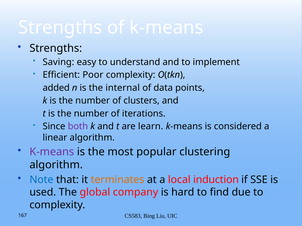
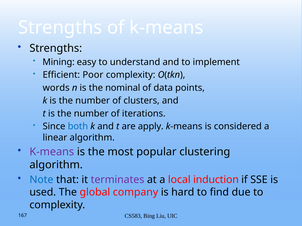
Saving: Saving -> Mining
added: added -> words
internal: internal -> nominal
both colour: purple -> blue
learn: learn -> apply
terminates colour: orange -> purple
